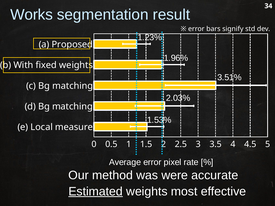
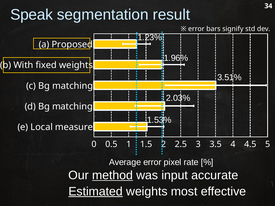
Works: Works -> Speak
method underline: none -> present
were: were -> input
